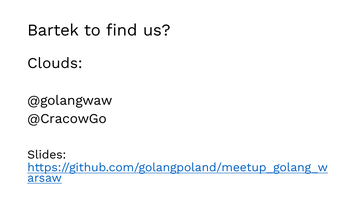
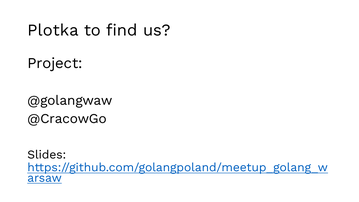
Bartek: Bartek -> Plotka
Clouds: Clouds -> Project
